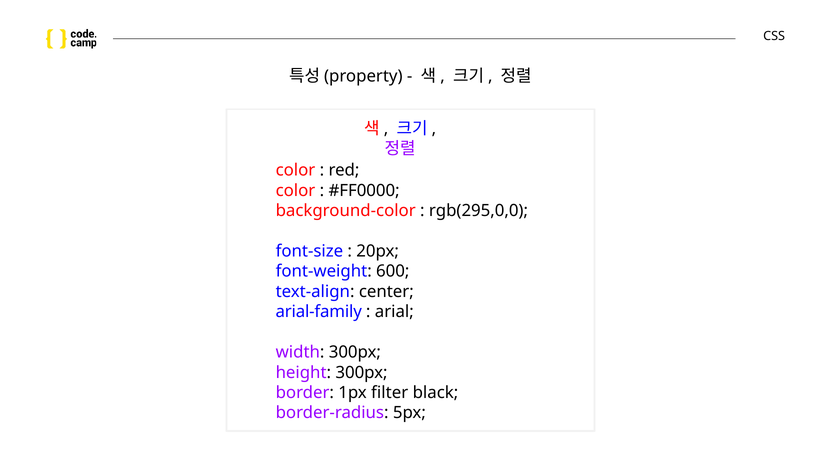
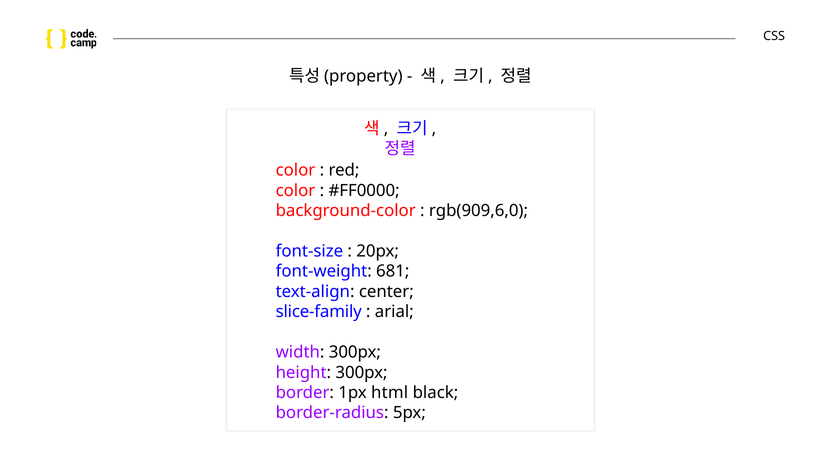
rgb(295,0,0: rgb(295,0,0 -> rgb(909,6,0
600: 600 -> 681
arial-family: arial-family -> slice-family
filter: filter -> html
